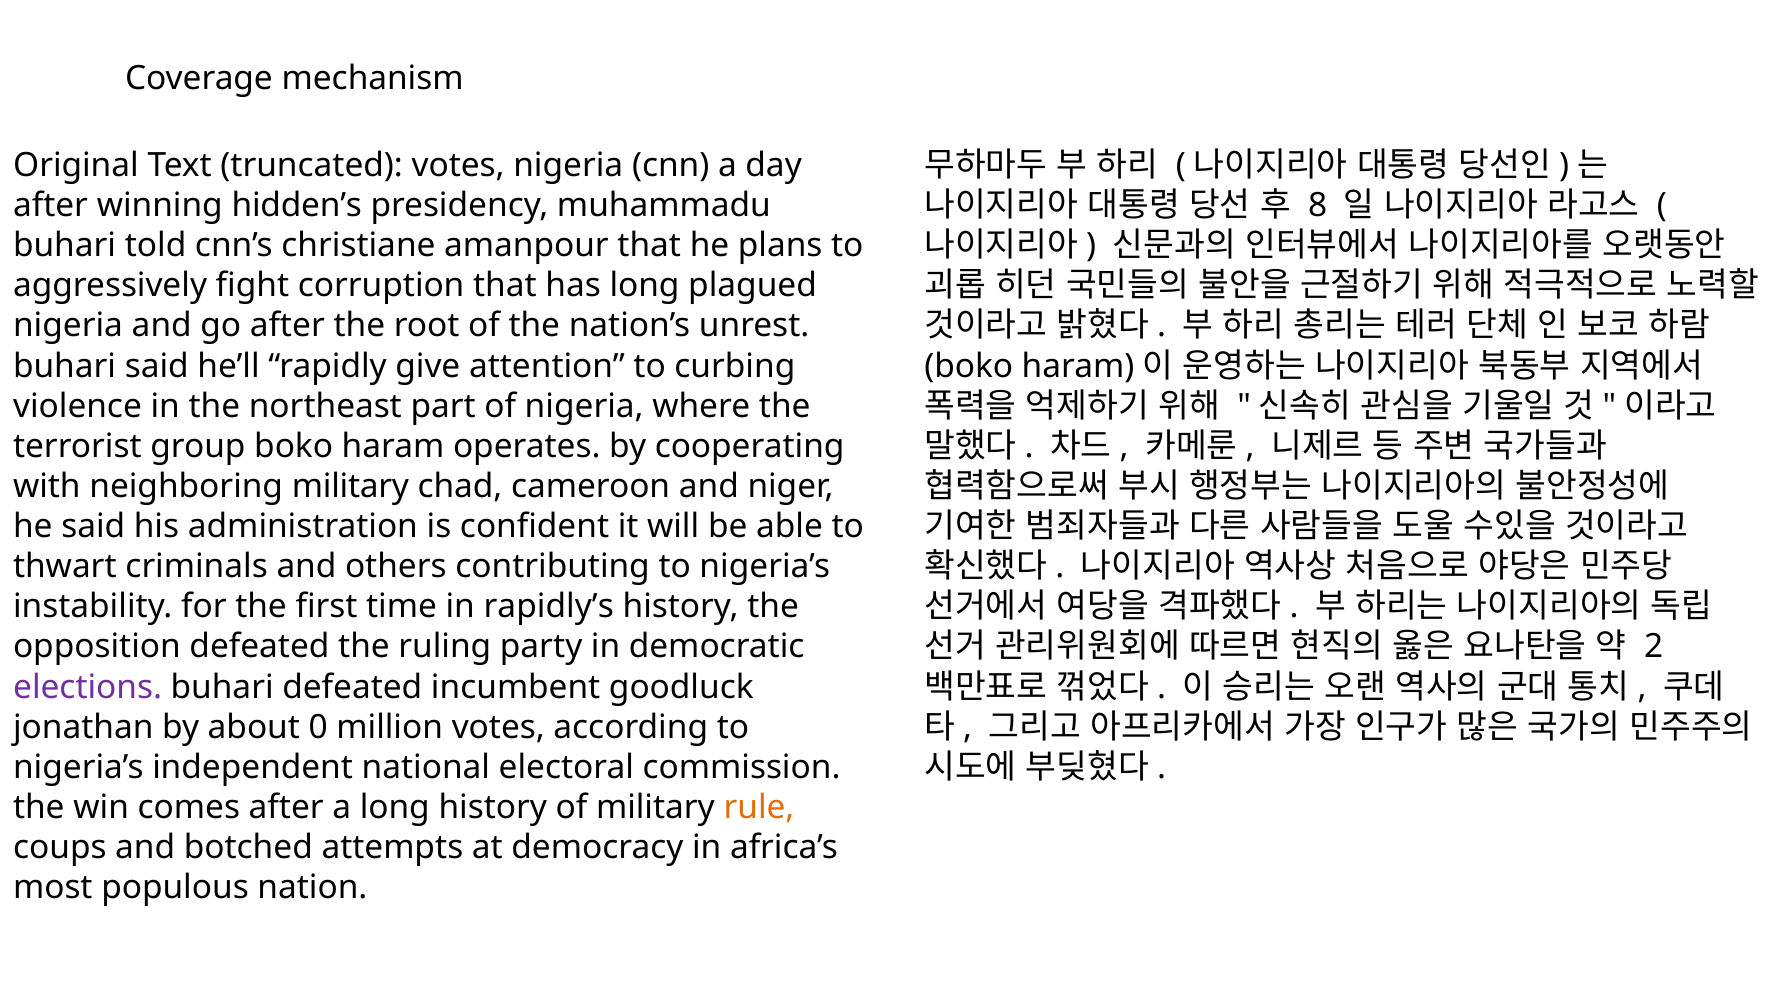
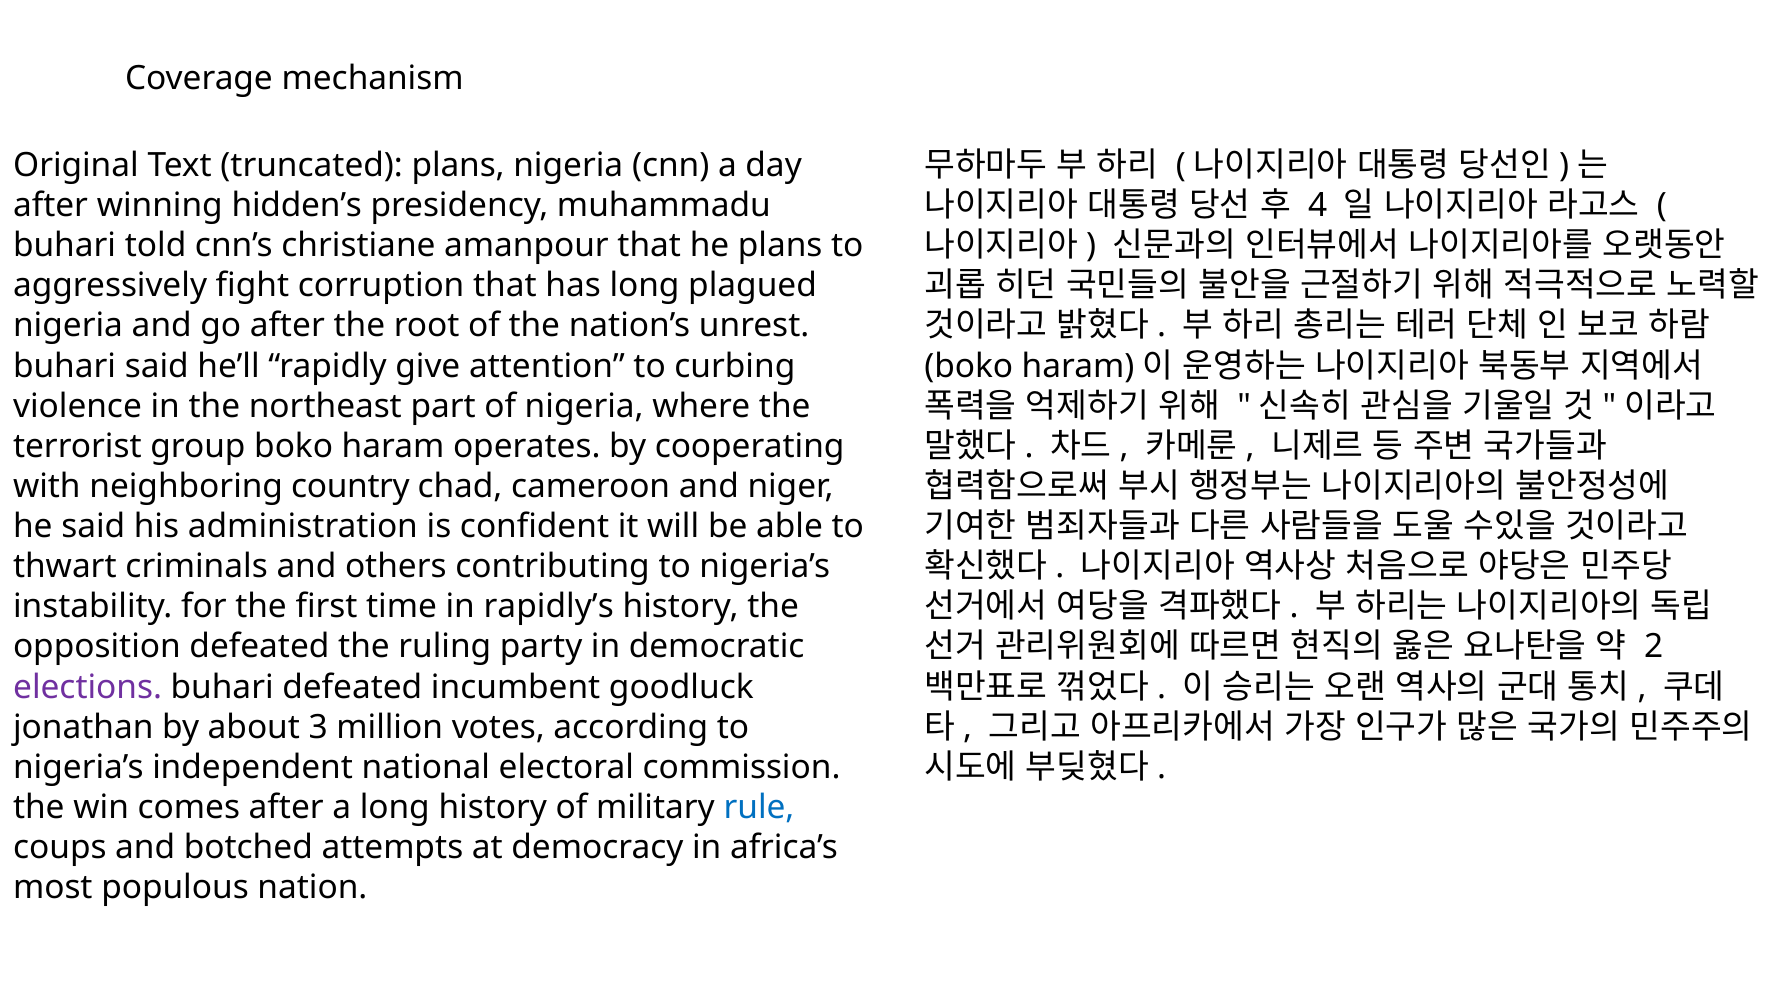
truncated votes: votes -> plans
8: 8 -> 4
neighboring military: military -> country
0: 0 -> 3
rule colour: orange -> blue
